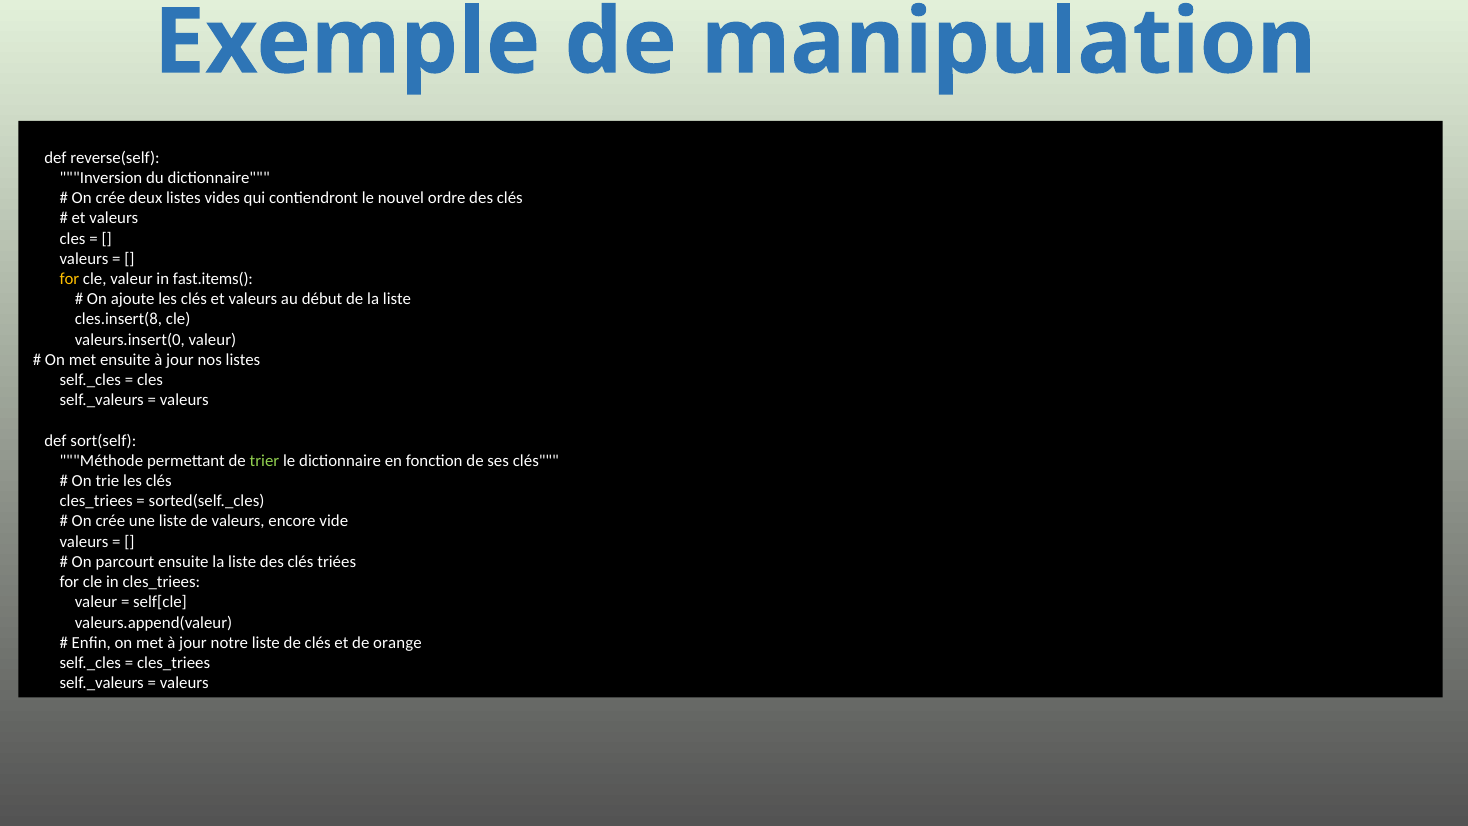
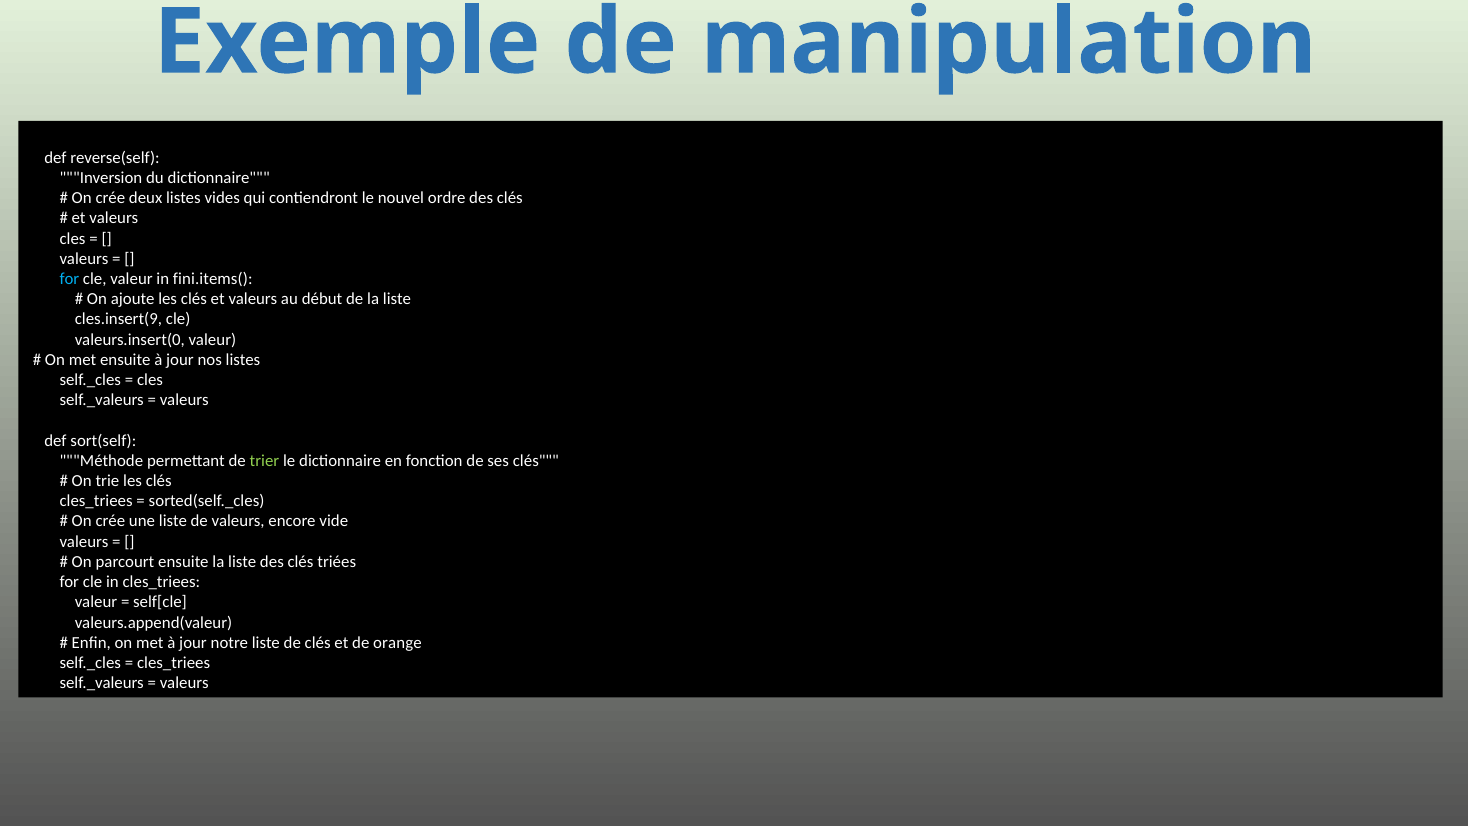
for at (69, 279) colour: yellow -> light blue
fast.items(: fast.items( -> fini.items(
cles.insert(8: cles.insert(8 -> cles.insert(9
